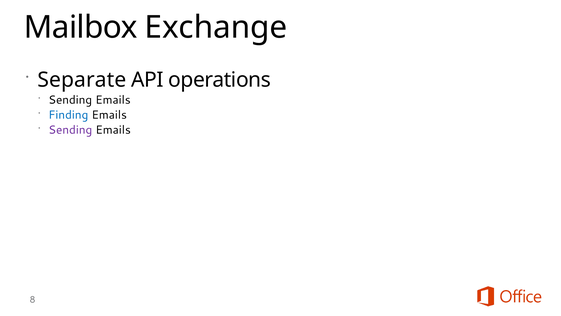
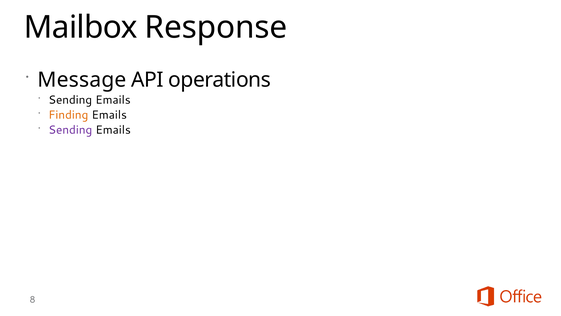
Exchange: Exchange -> Response
Separate: Separate -> Message
Finding colour: blue -> orange
